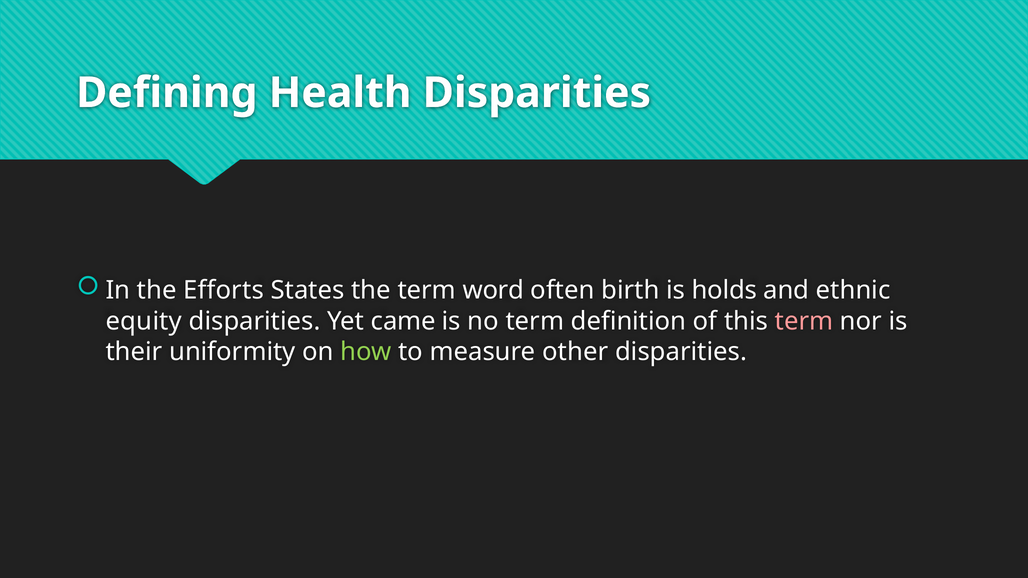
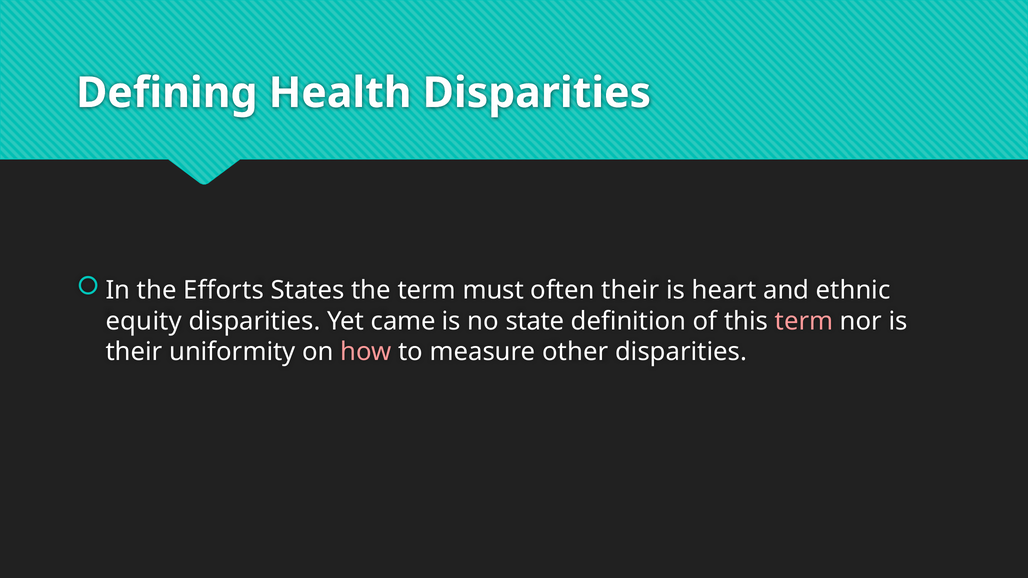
word: word -> must
often birth: birth -> their
holds: holds -> heart
no term: term -> state
how colour: light green -> pink
